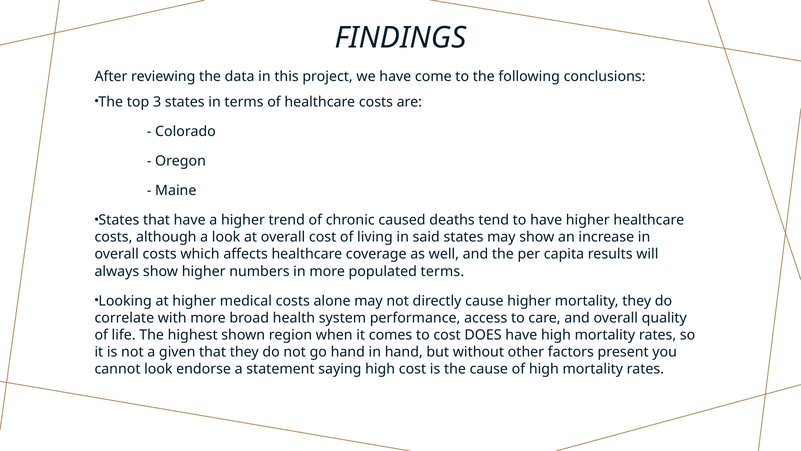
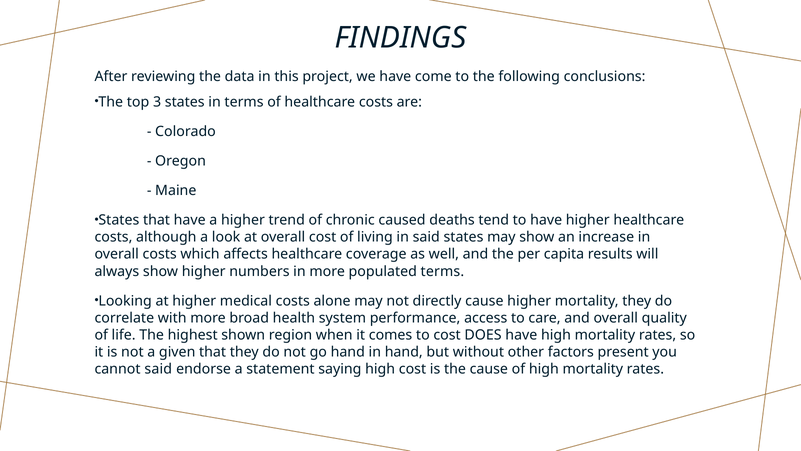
cannot look: look -> said
